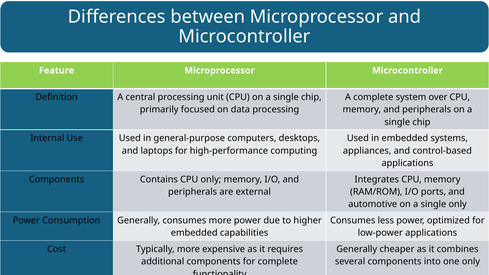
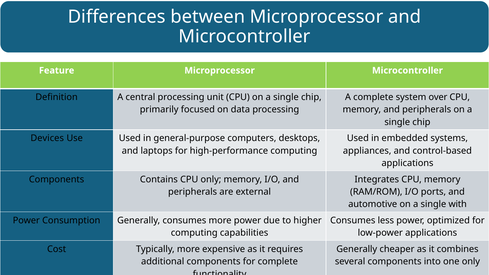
Internal at (47, 138): Internal -> Devices
single only: only -> with
embedded at (194, 233): embedded -> computing
